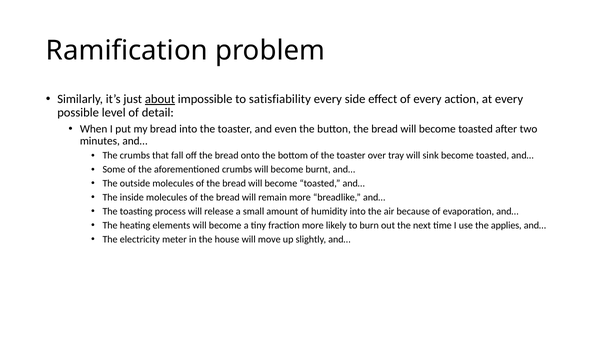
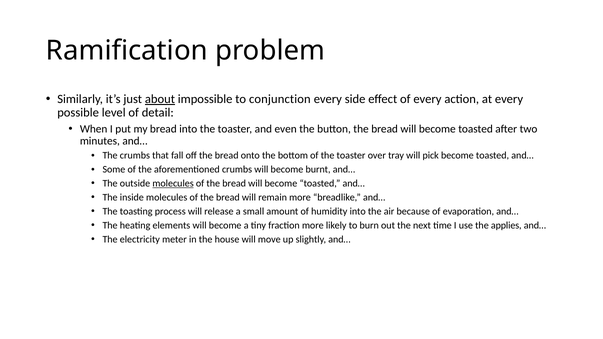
satisfiability: satisfiability -> conjunction
sink: sink -> pick
molecules at (173, 184) underline: none -> present
